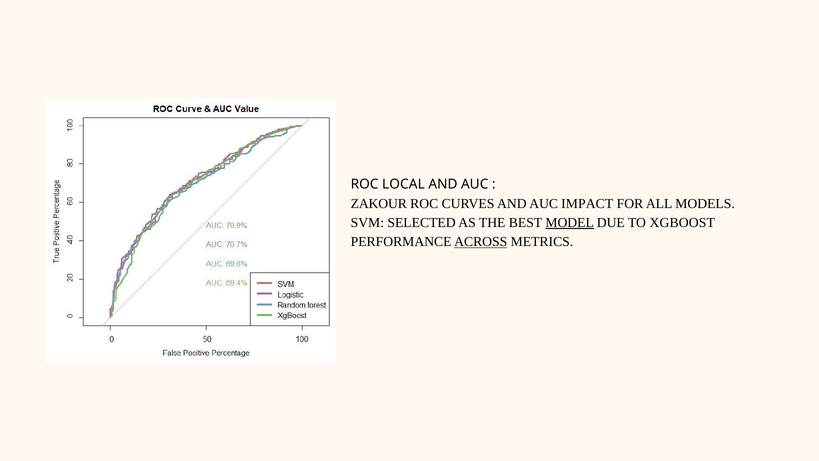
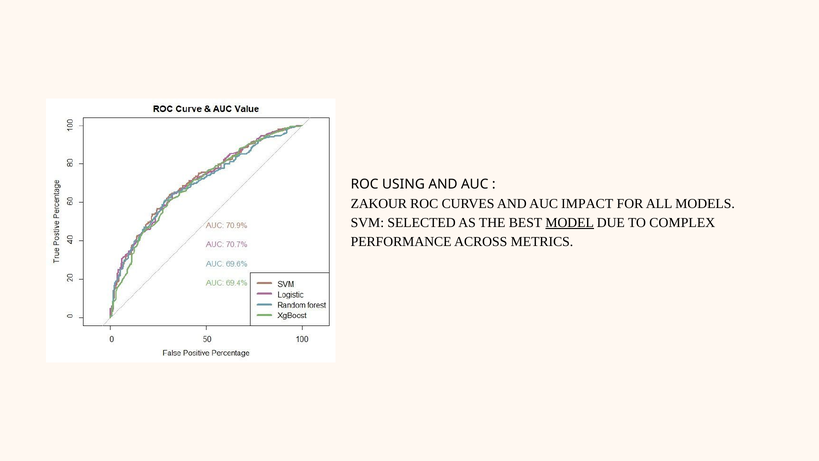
LOCAL: LOCAL -> USING
XGBOOST: XGBOOST -> COMPLEX
ACROSS underline: present -> none
